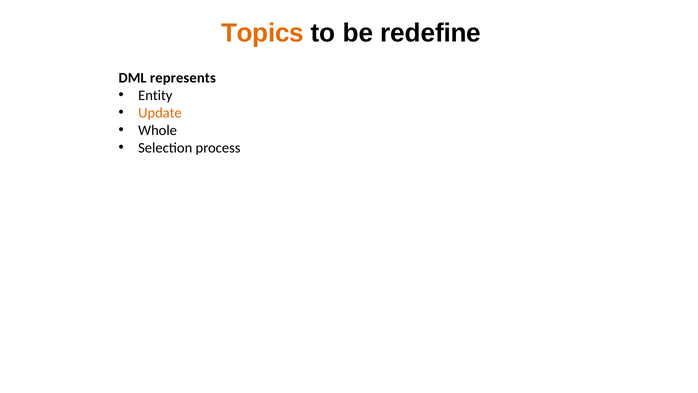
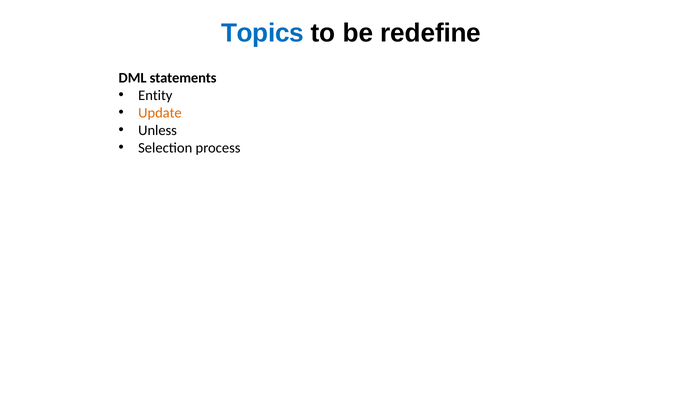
Topics colour: orange -> blue
represents: represents -> statements
Whole: Whole -> Unless
